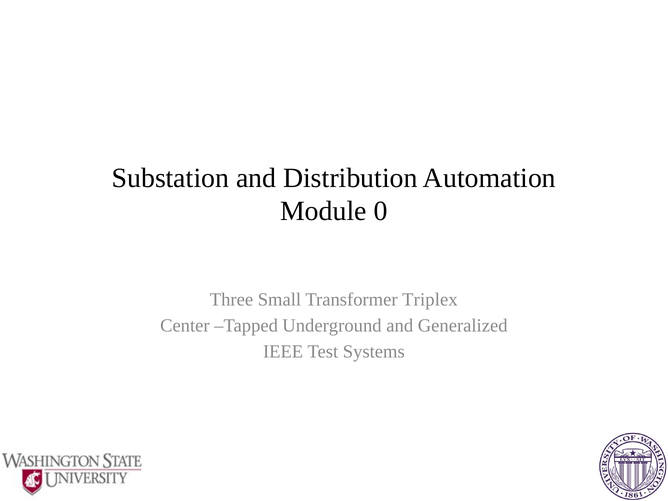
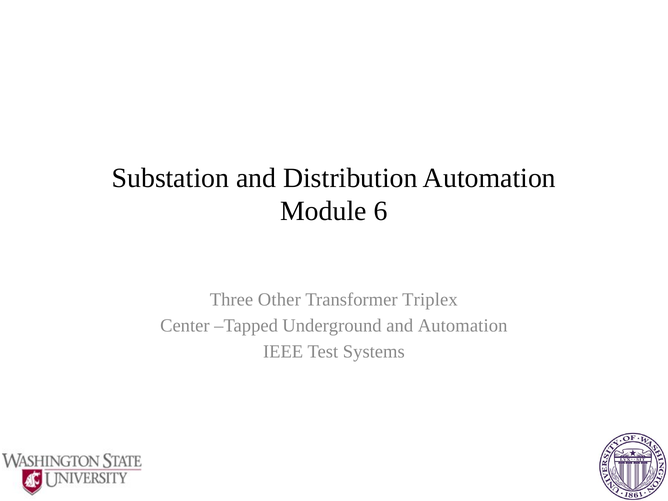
0: 0 -> 6
Small: Small -> Other
and Generalized: Generalized -> Automation
